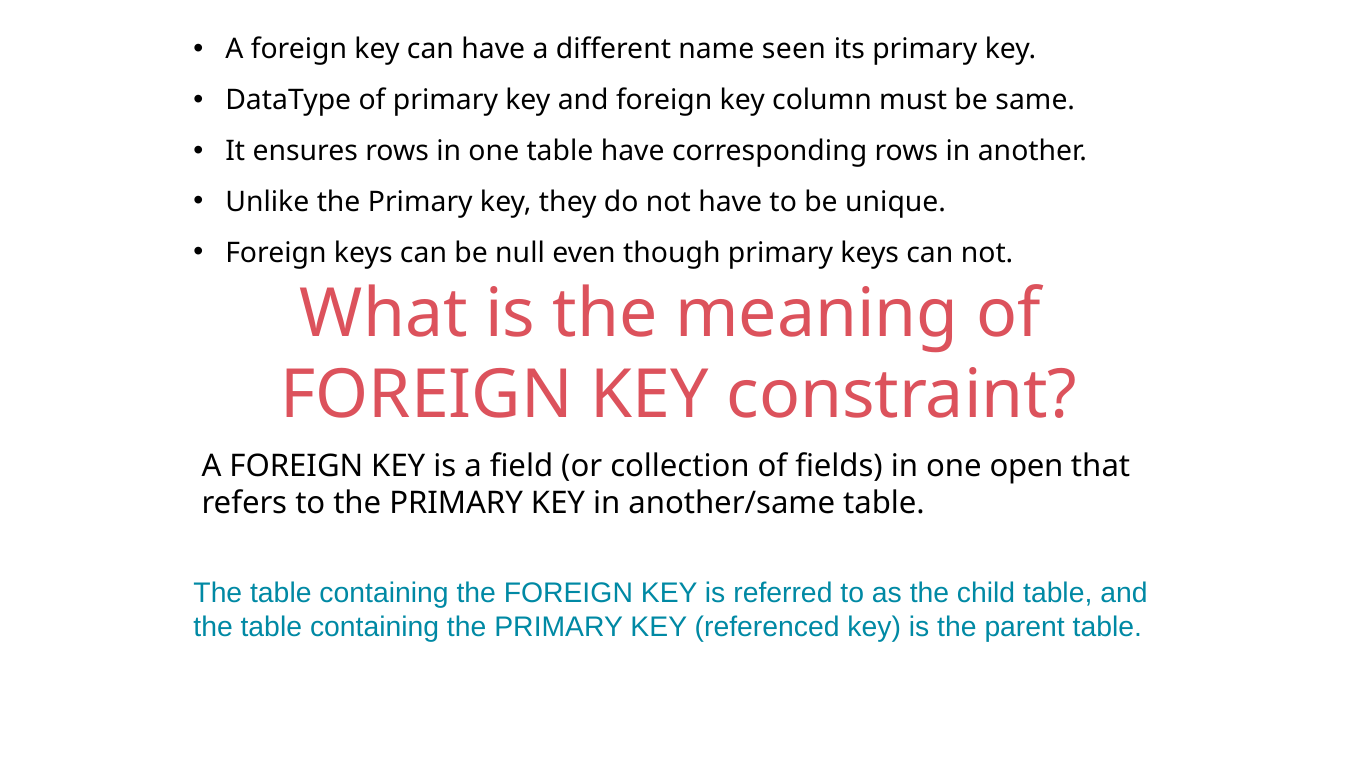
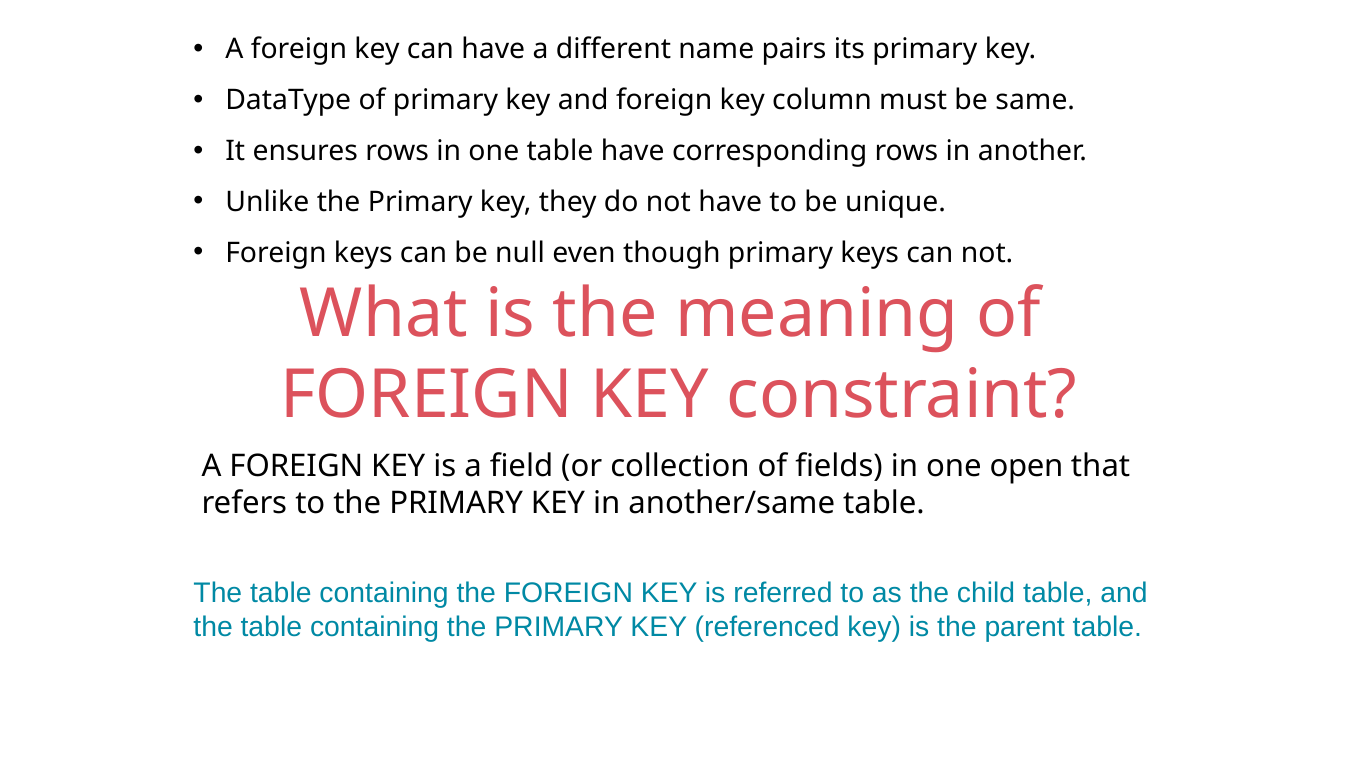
seen: seen -> pairs
